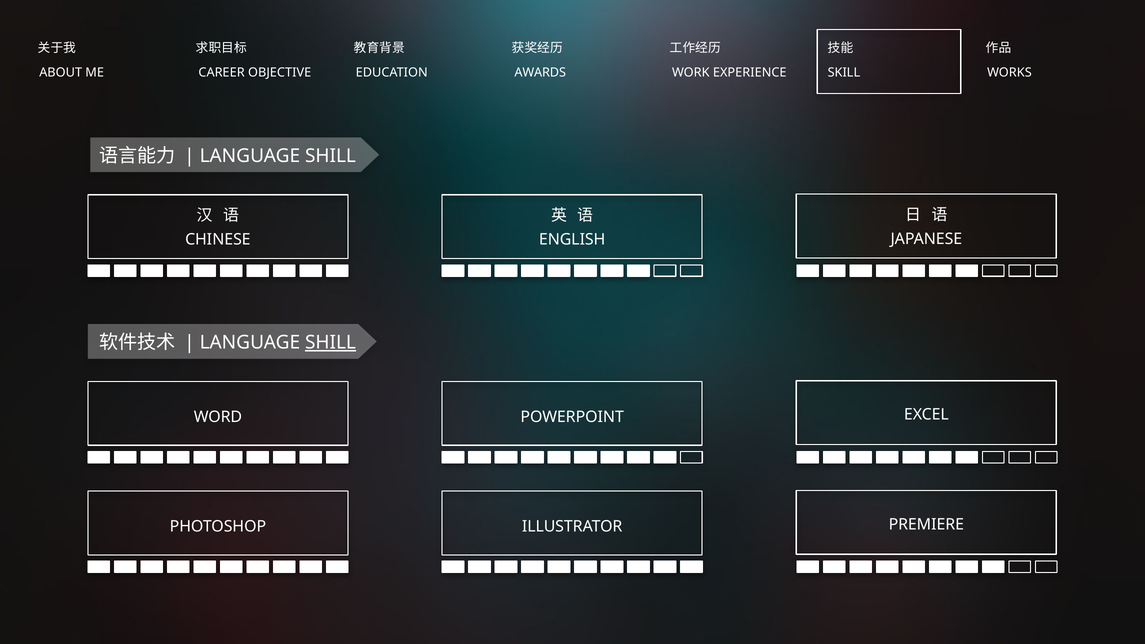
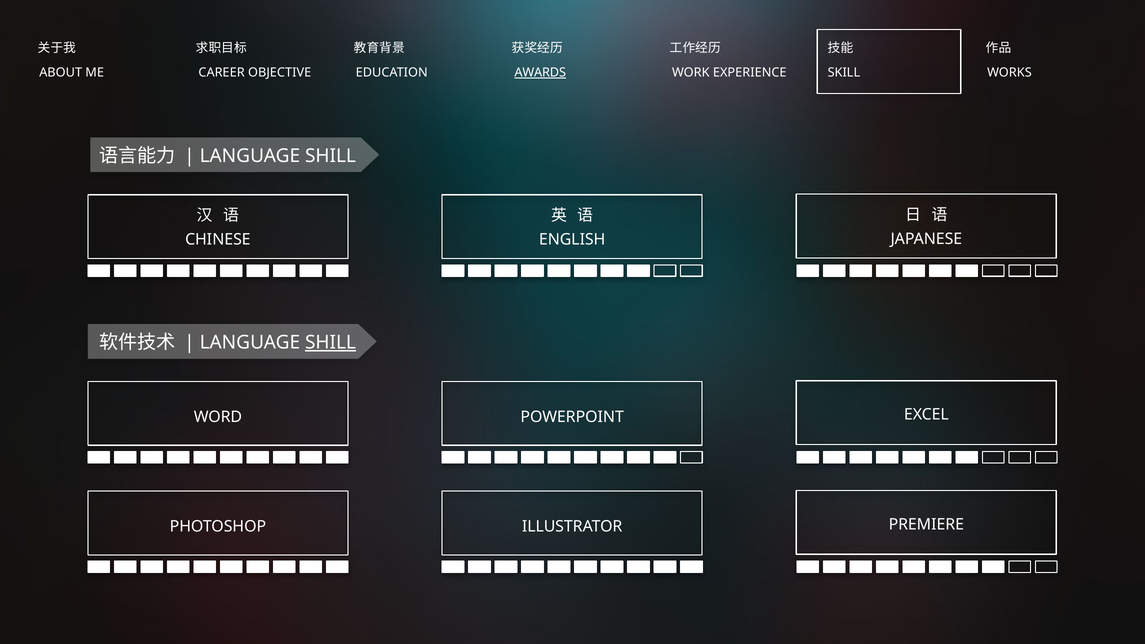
AWARDS underline: none -> present
